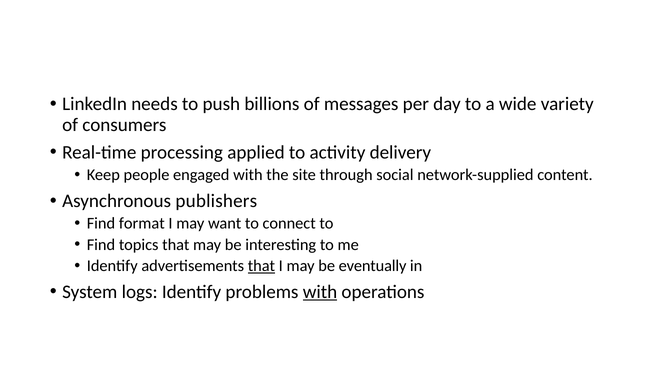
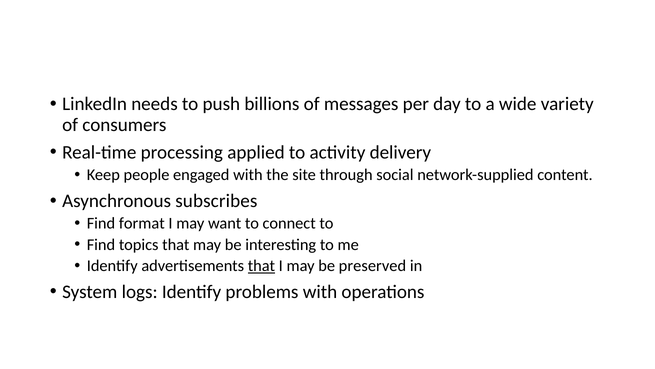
publishers: publishers -> subscribes
eventually: eventually -> preserved
with at (320, 291) underline: present -> none
